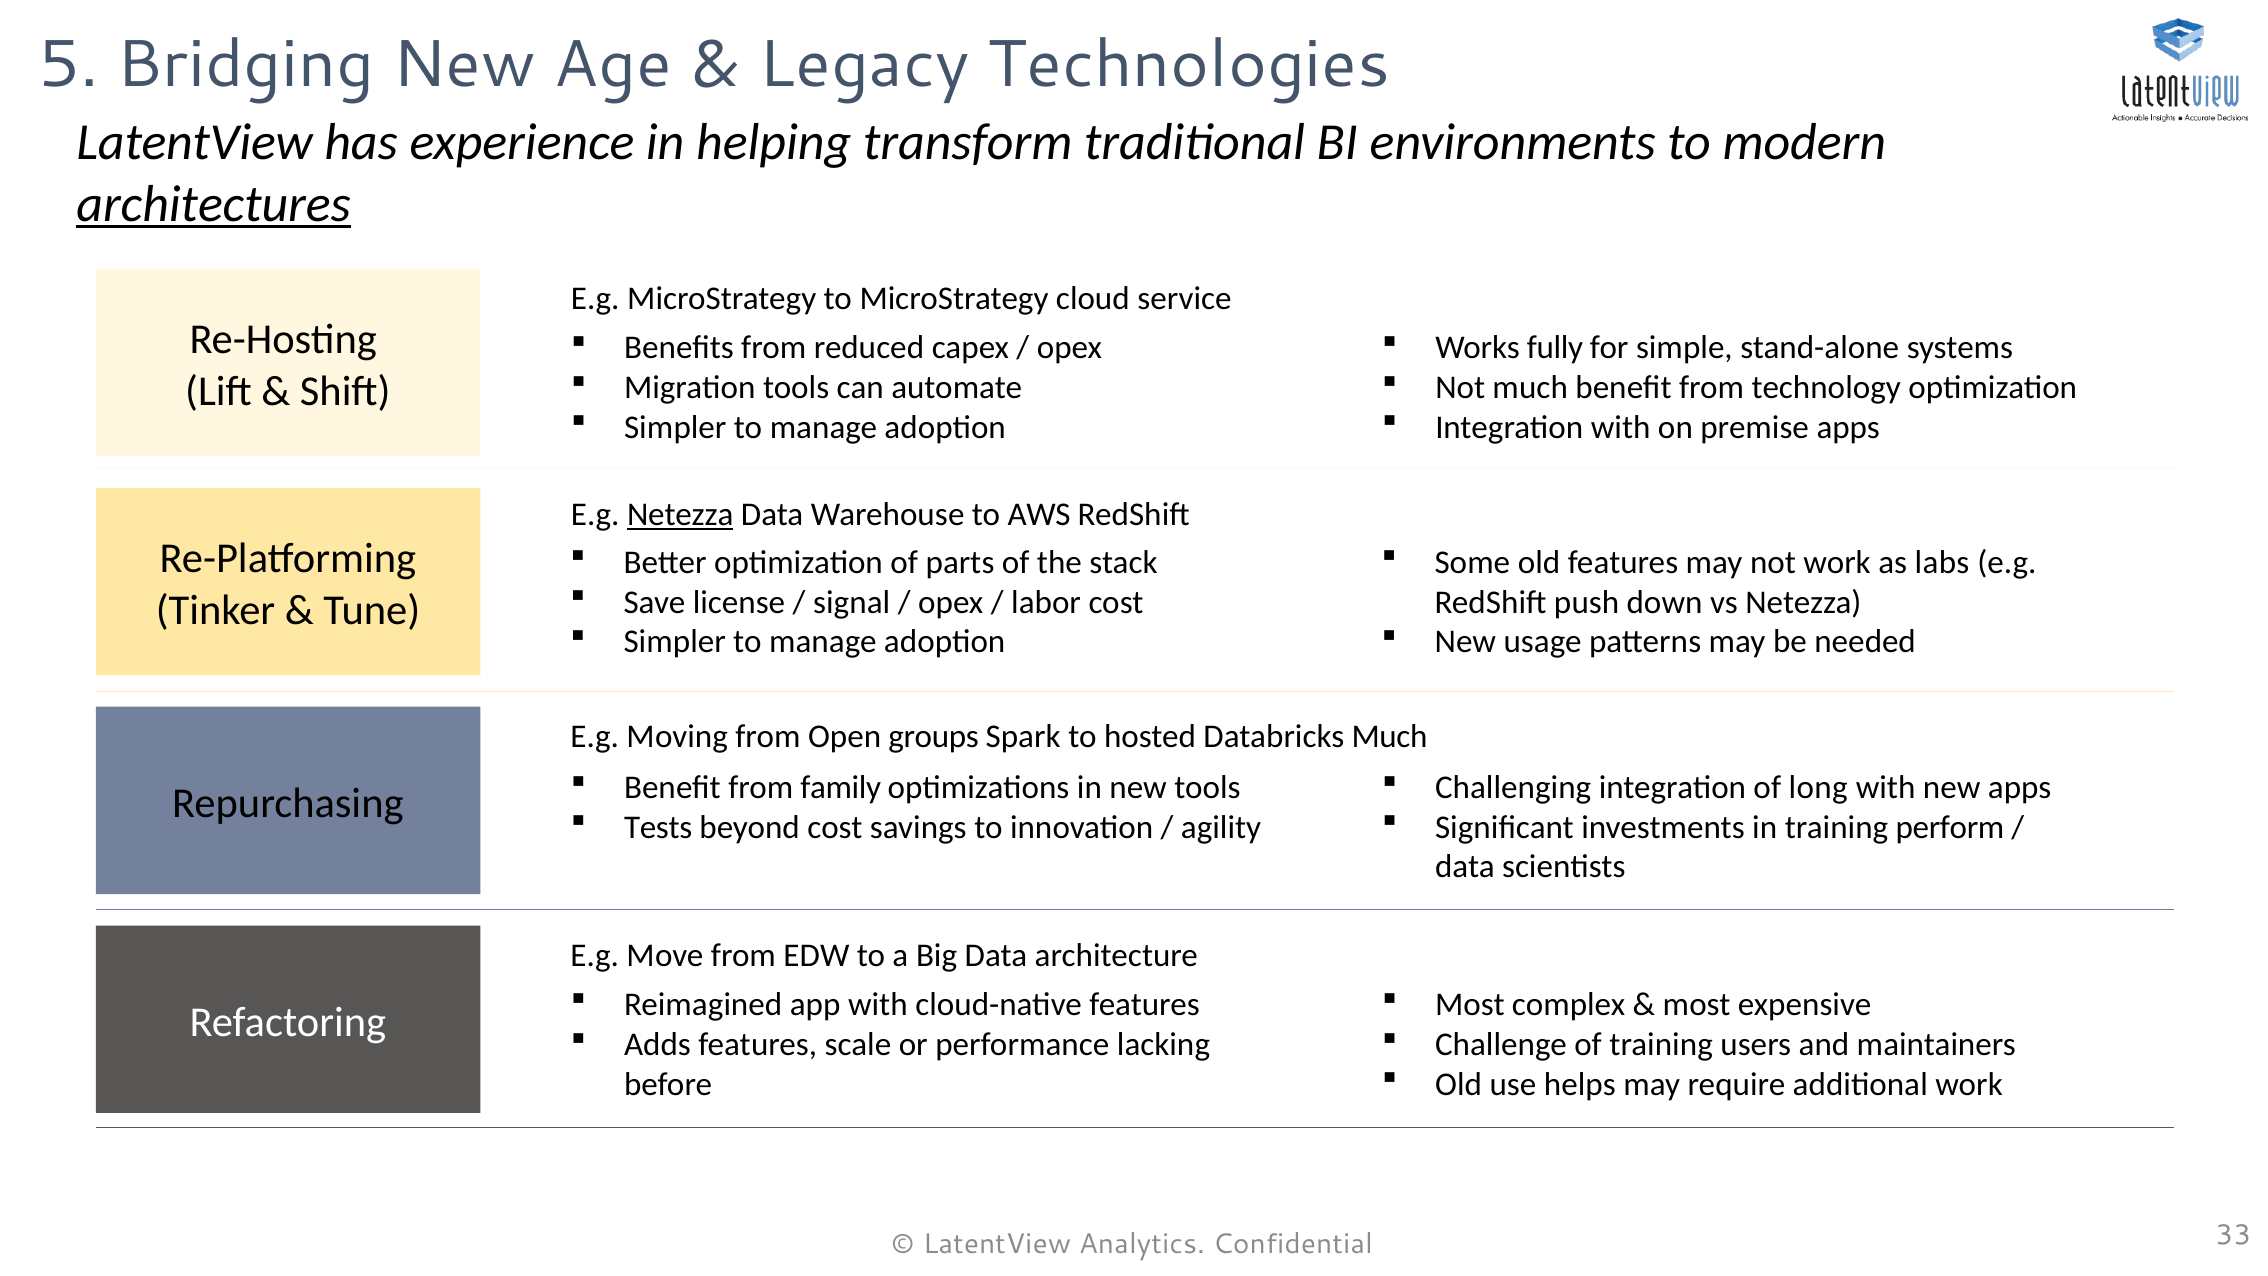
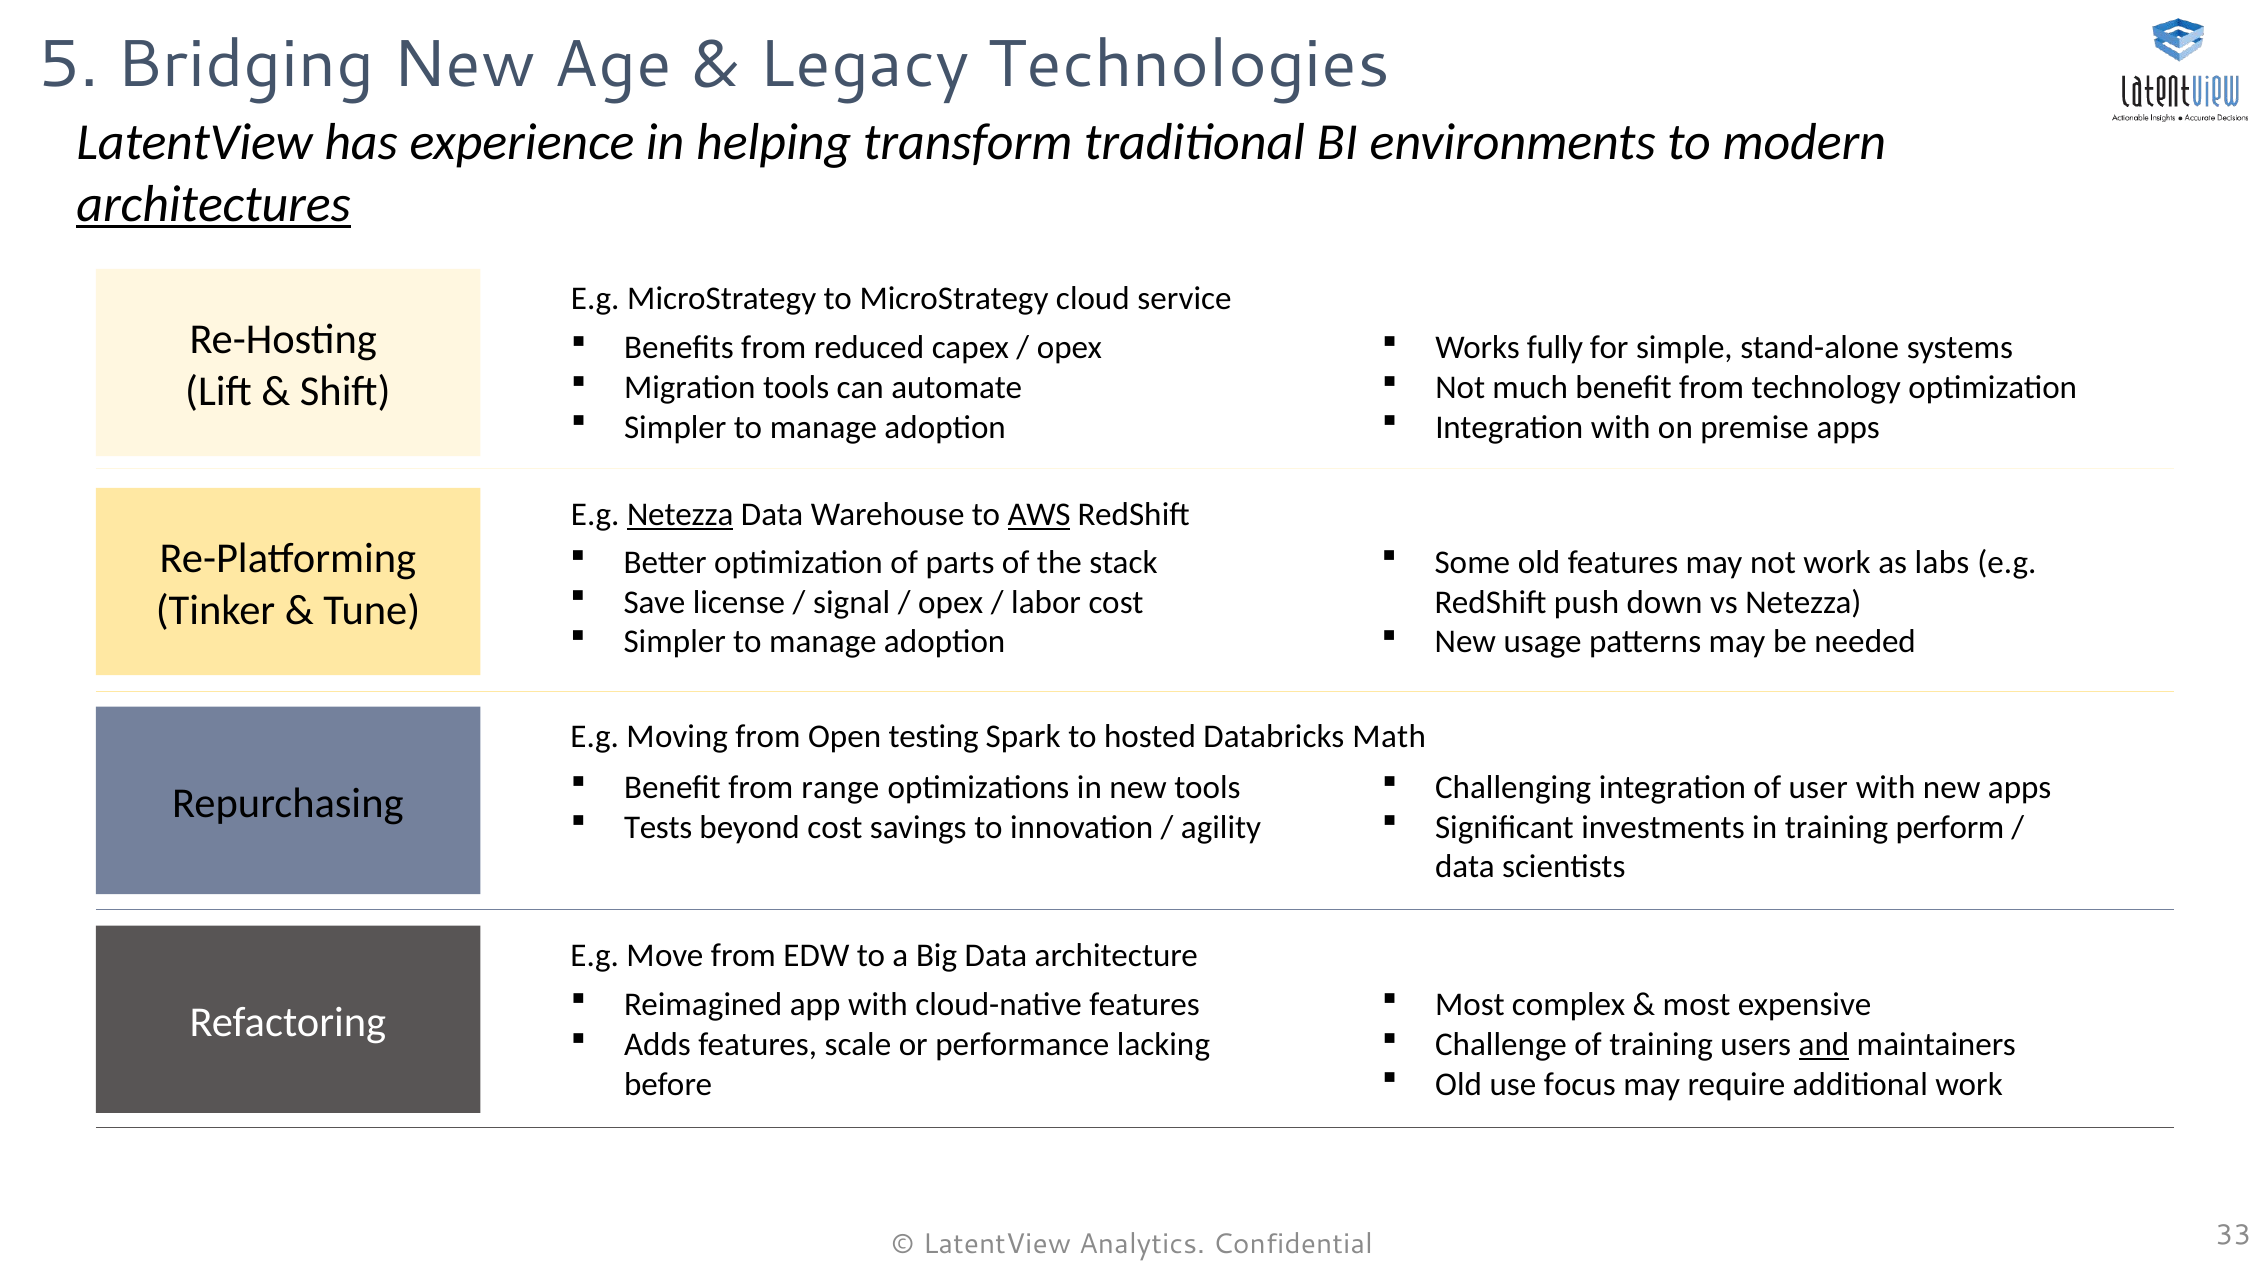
AWS underline: none -> present
groups: groups -> testing
Databricks Much: Much -> Math
family: family -> range
long: long -> user
and underline: none -> present
helps: helps -> focus
